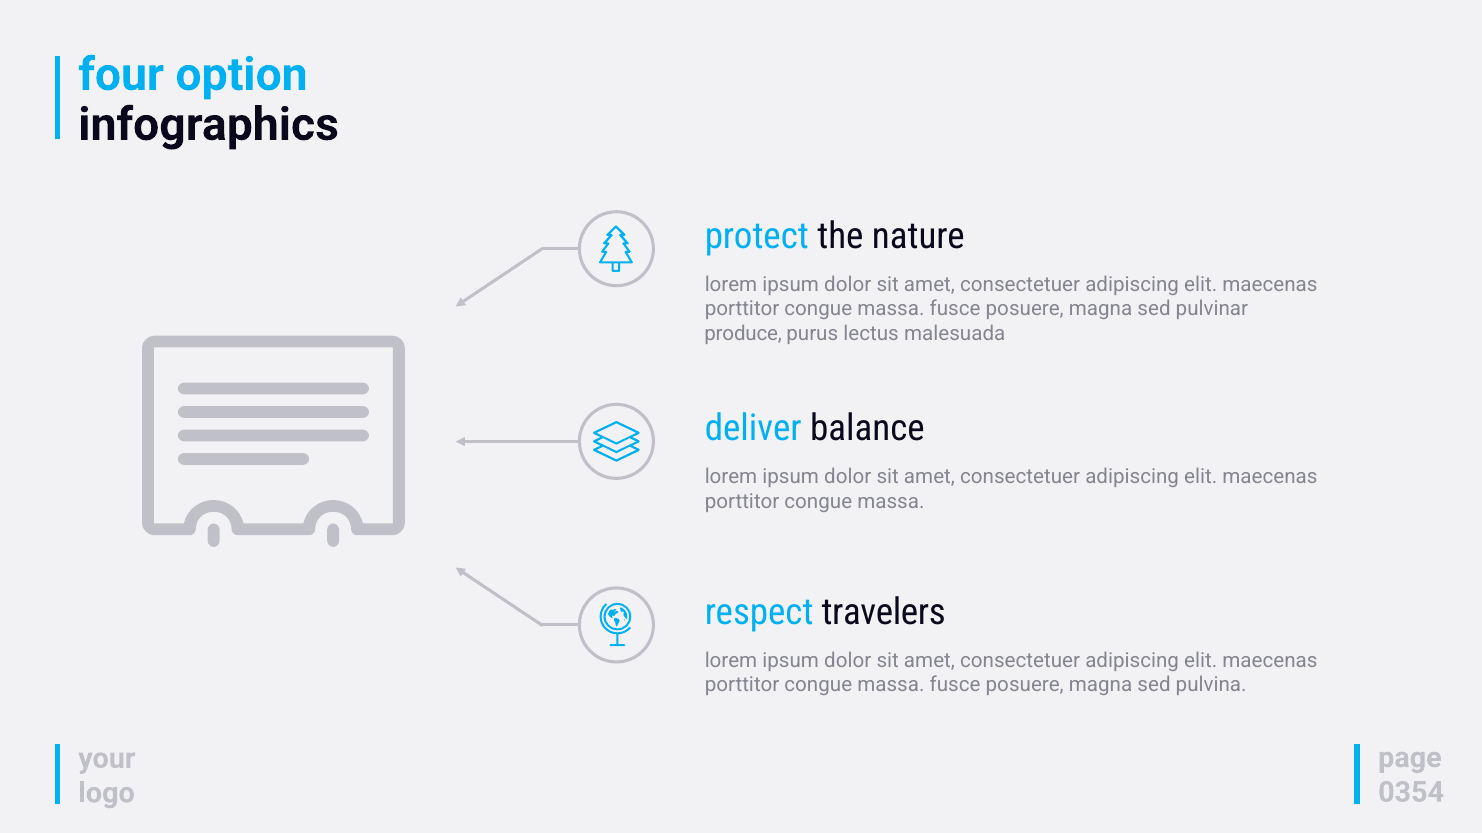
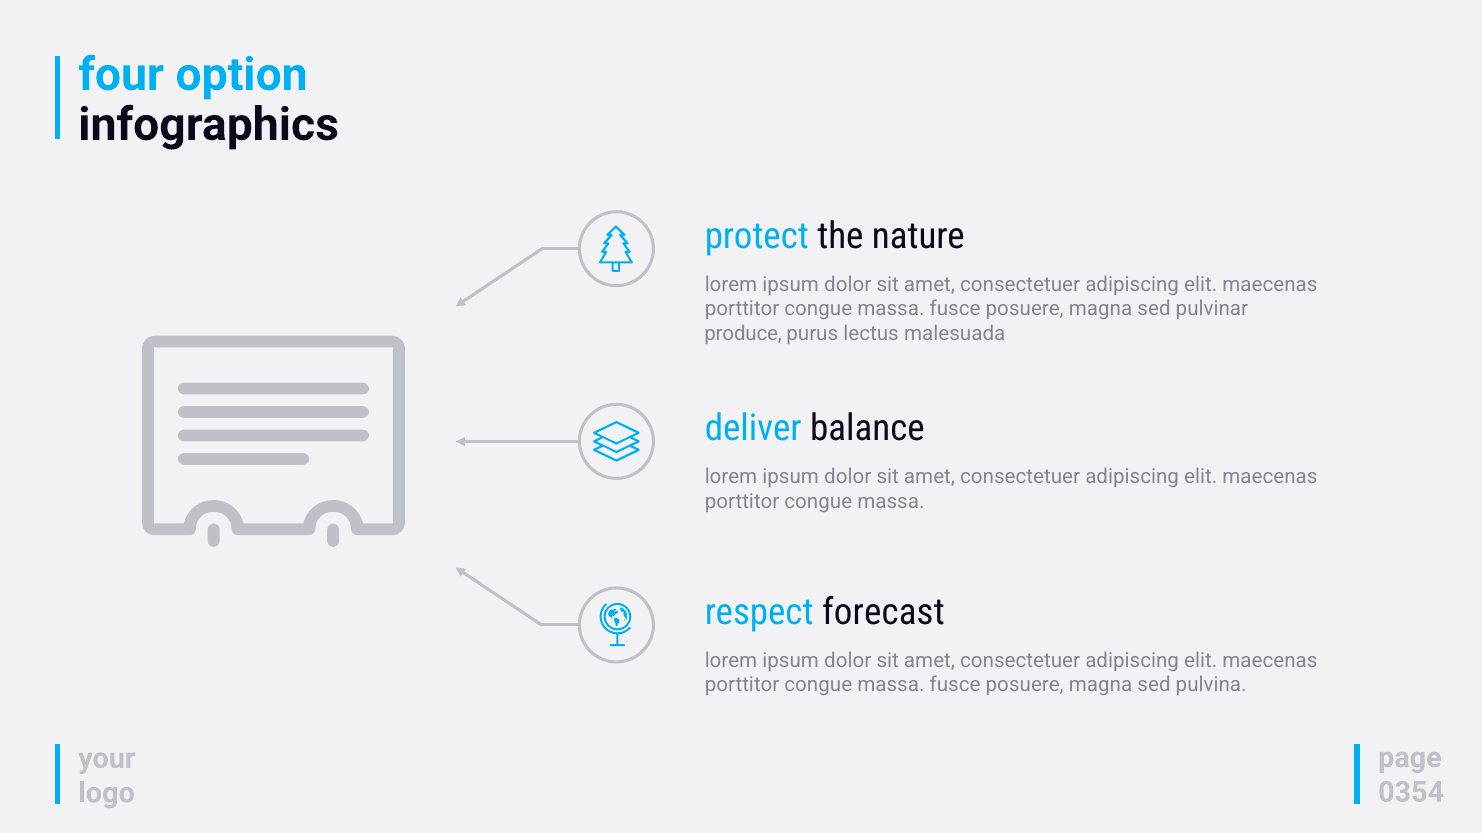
travelers: travelers -> forecast
